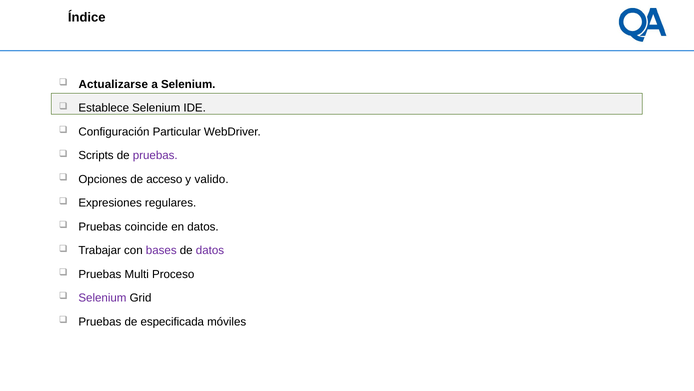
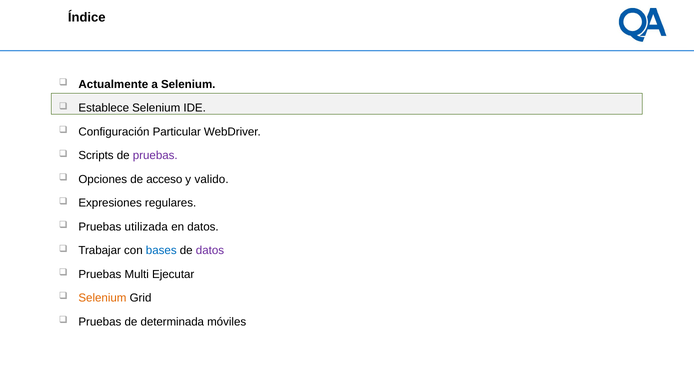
Actualizarse: Actualizarse -> Actualmente
coincide: coincide -> utilizada
bases colour: purple -> blue
Proceso: Proceso -> Ejecutar
Selenium at (102, 297) colour: purple -> orange
especificada: especificada -> determinada
